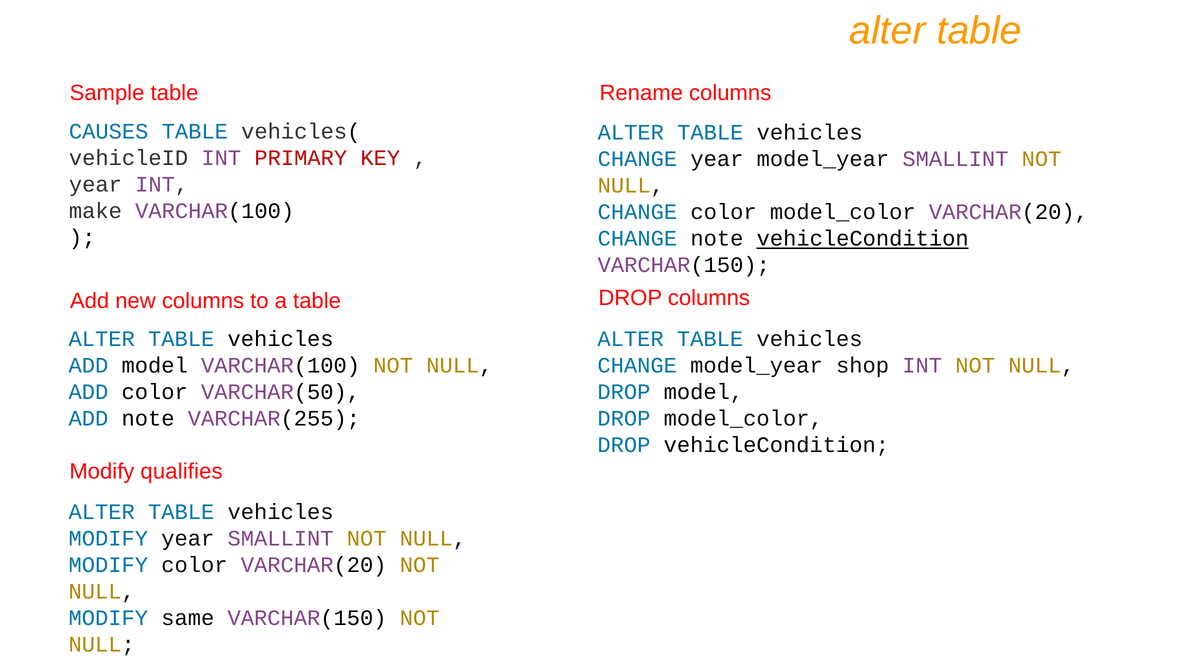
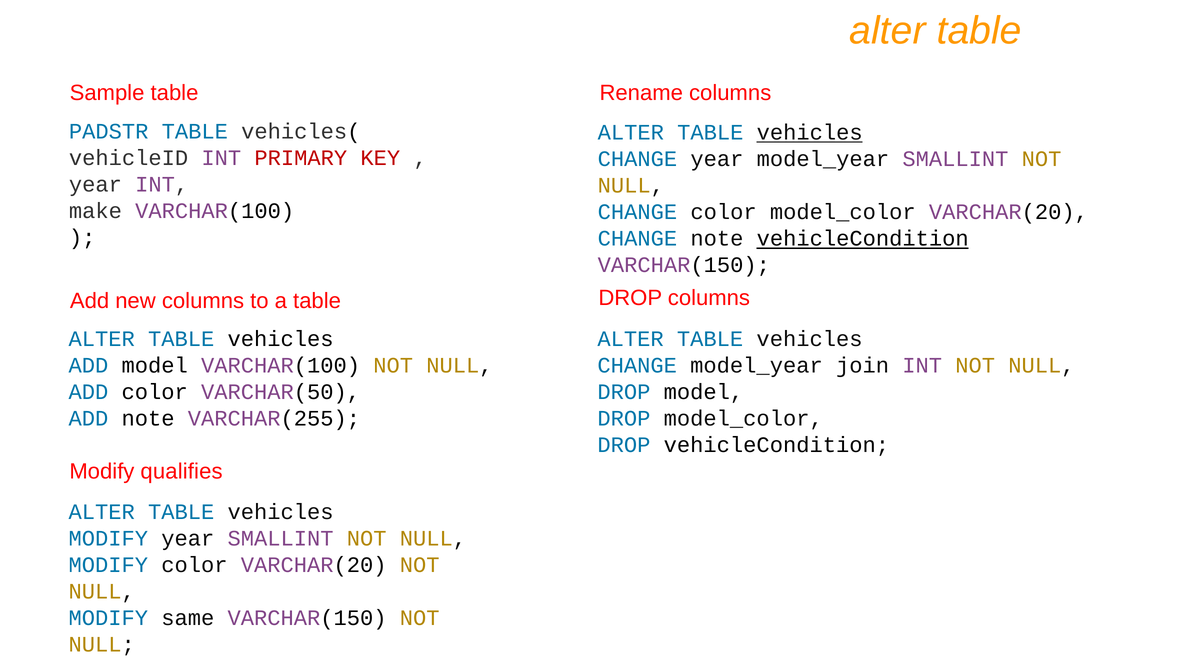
CAUSES: CAUSES -> PADSTR
vehicles at (810, 133) underline: none -> present
shop: shop -> join
